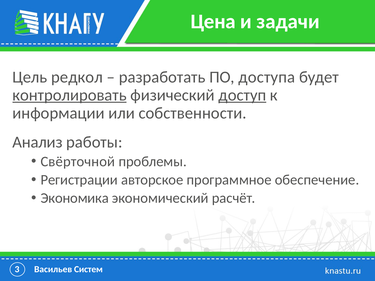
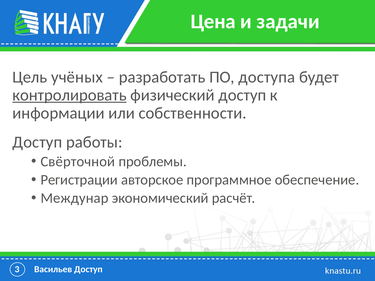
редкол: редкол -> учёных
доступ at (242, 95) underline: present -> none
Анализ at (37, 142): Анализ -> Доступ
Экономика: Экономика -> Междунар
Васильев Систем: Систем -> Доступ
